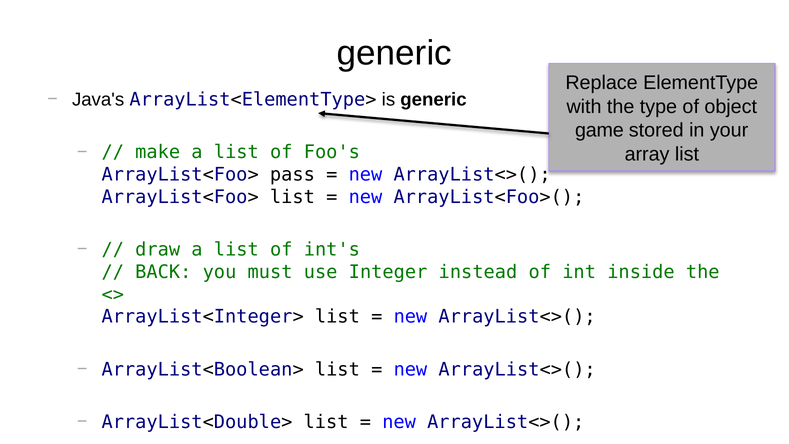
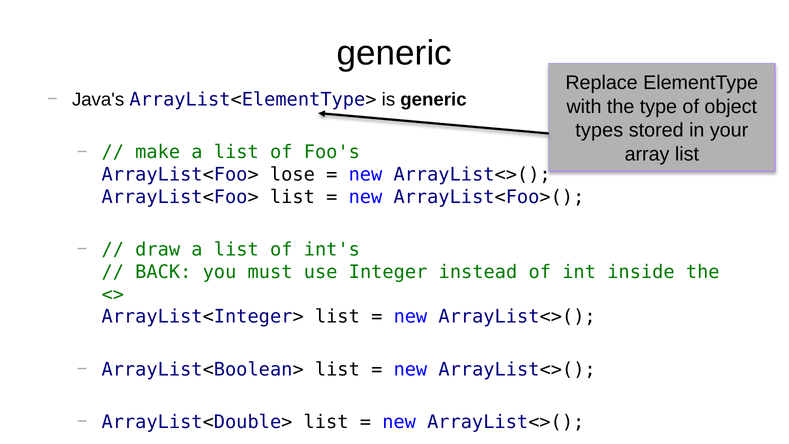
game: game -> types
pass: pass -> lose
